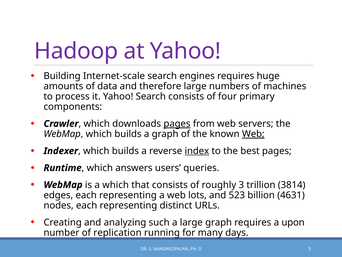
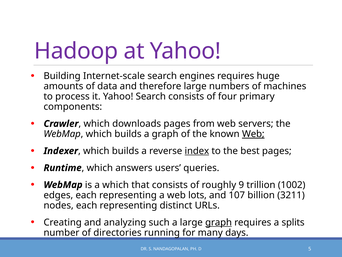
pages at (177, 124) underline: present -> none
3: 3 -> 9
3814: 3814 -> 1002
523: 523 -> 107
4631: 4631 -> 3211
graph at (219, 222) underline: none -> present
upon: upon -> splits
replication: replication -> directories
